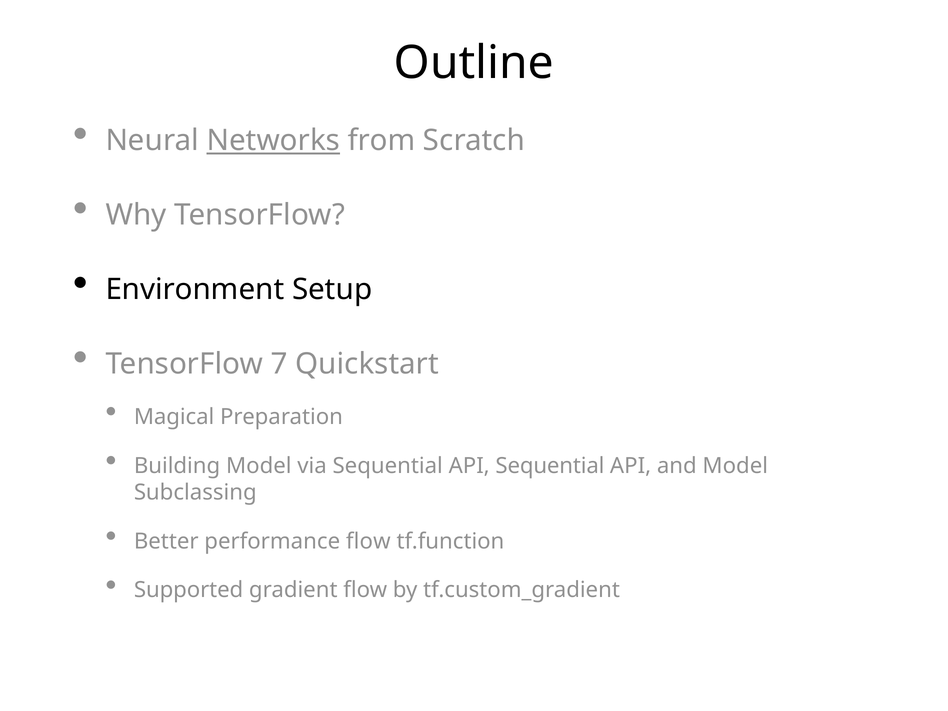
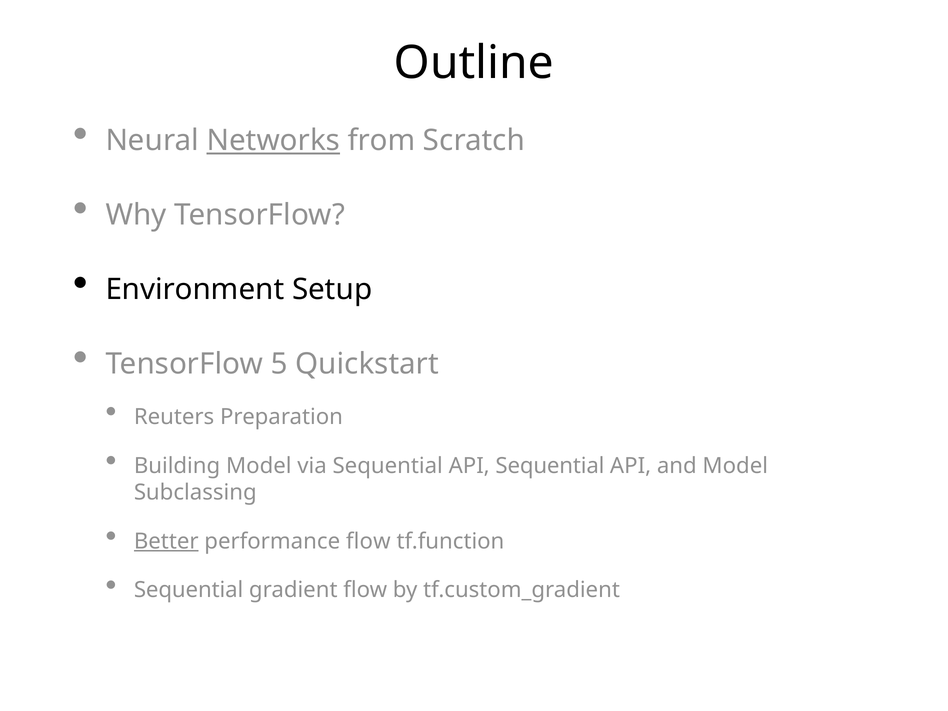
7: 7 -> 5
Magical: Magical -> Reuters
Better underline: none -> present
Supported at (189, 590): Supported -> Sequential
